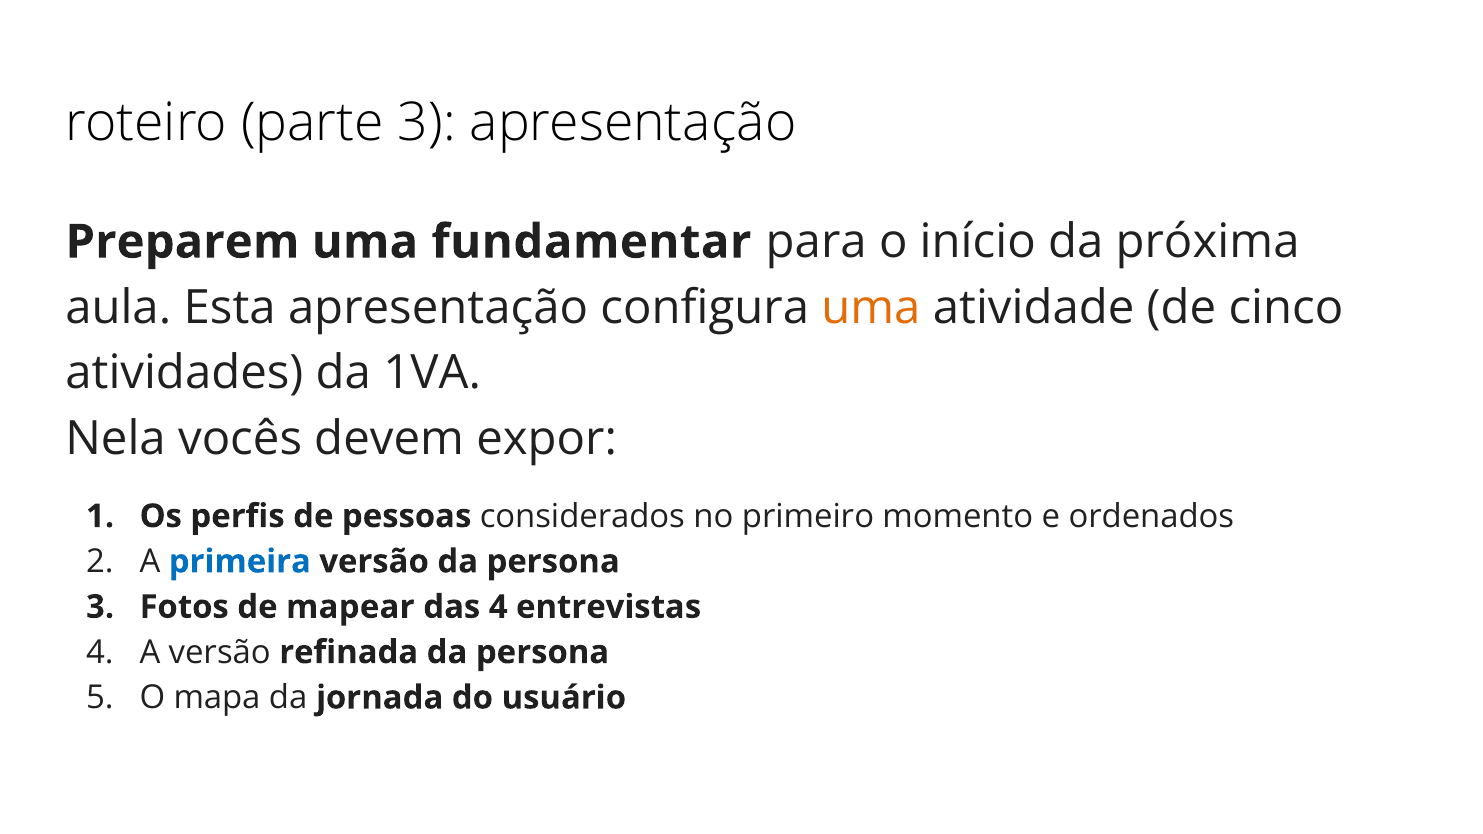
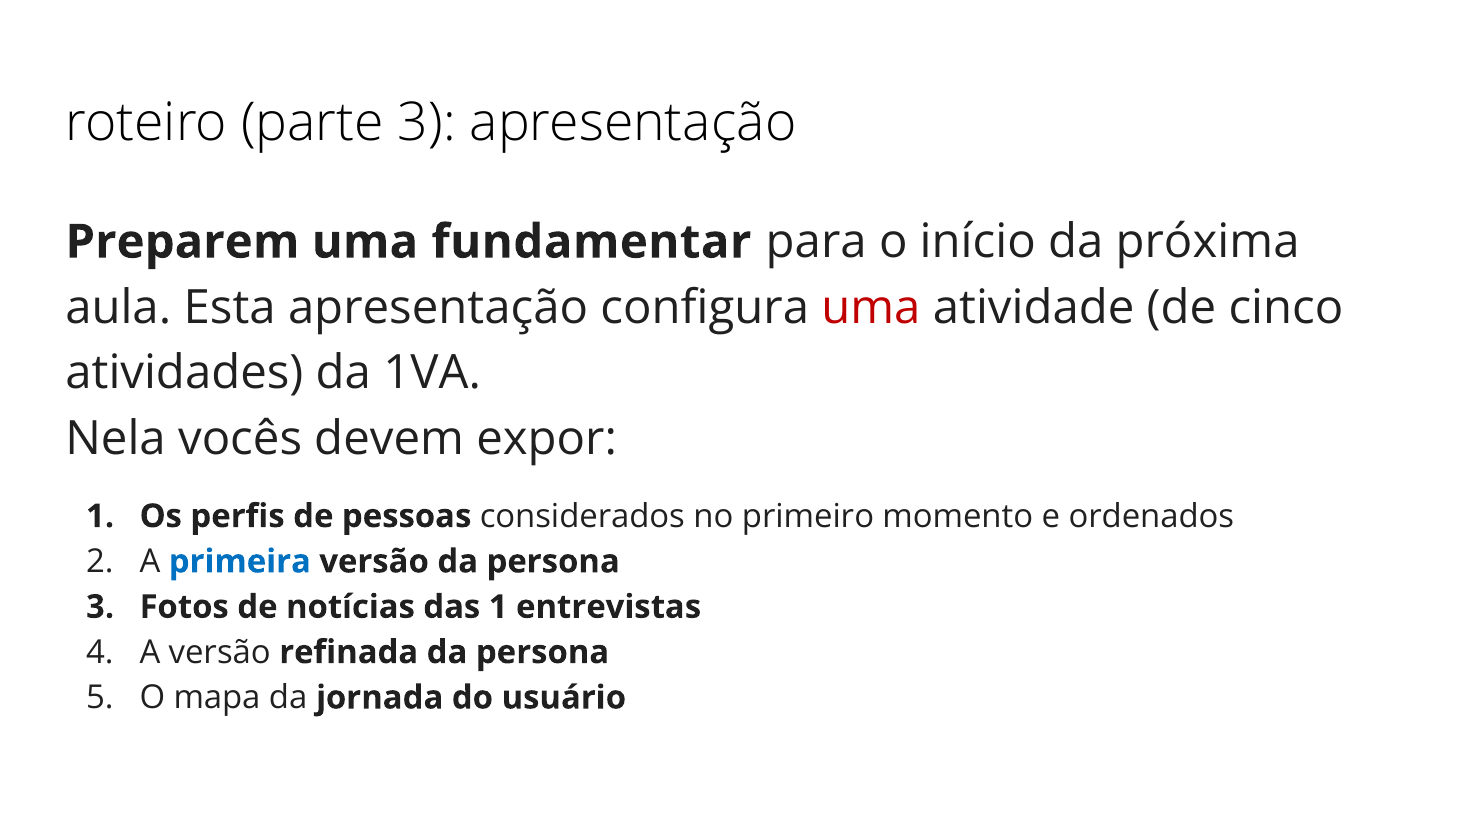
uma at (871, 308) colour: orange -> red
mapear: mapear -> notícias
das 4: 4 -> 1
